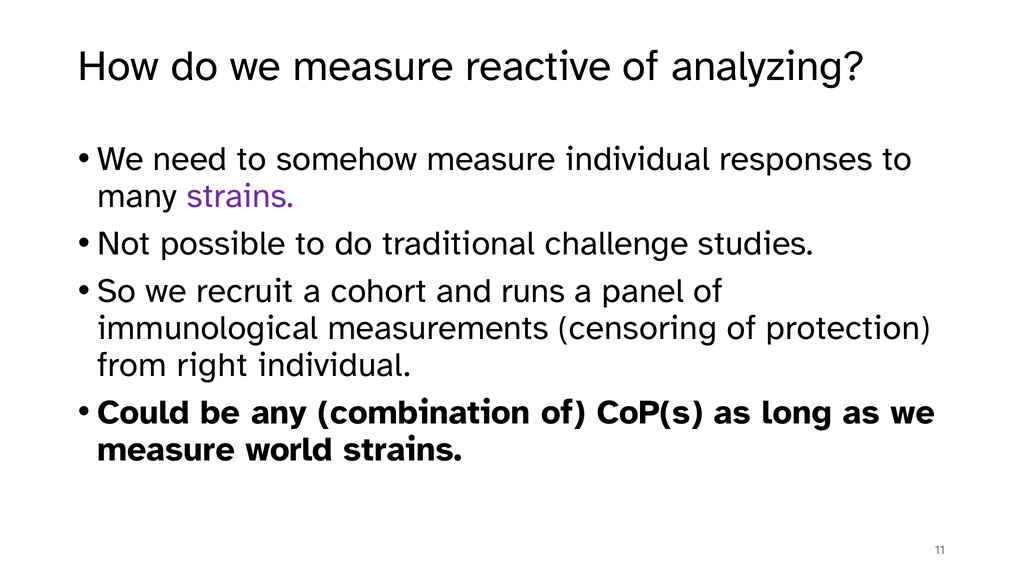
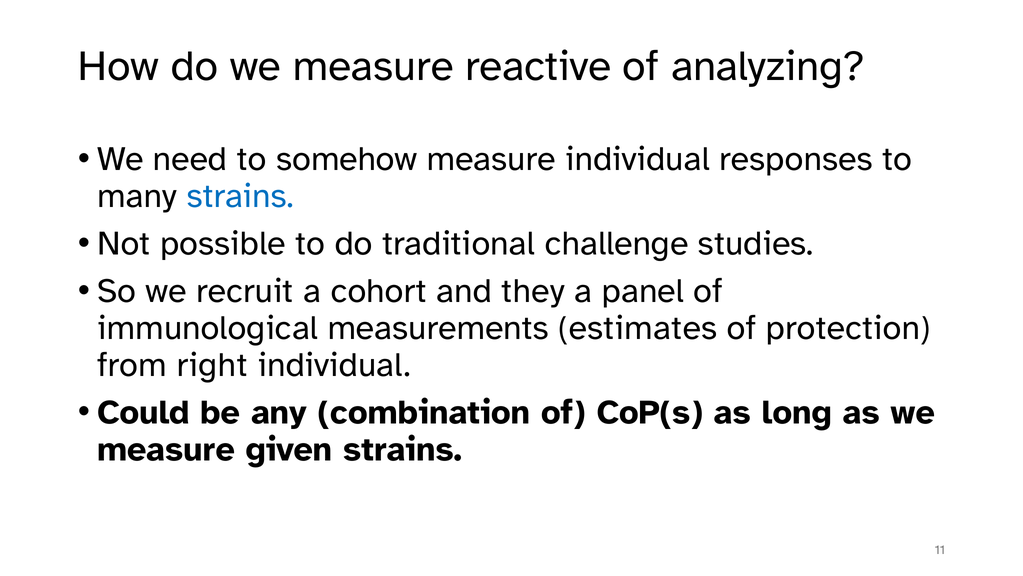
strains at (240, 196) colour: purple -> blue
runs: runs -> they
censoring: censoring -> estimates
world: world -> given
